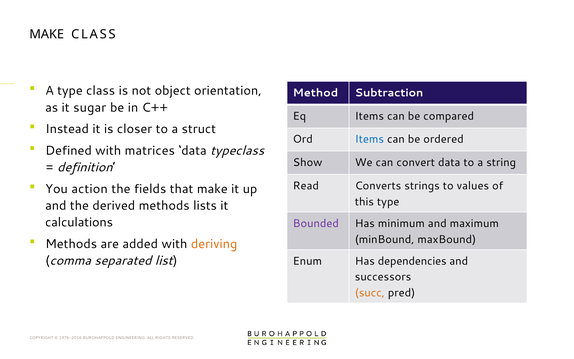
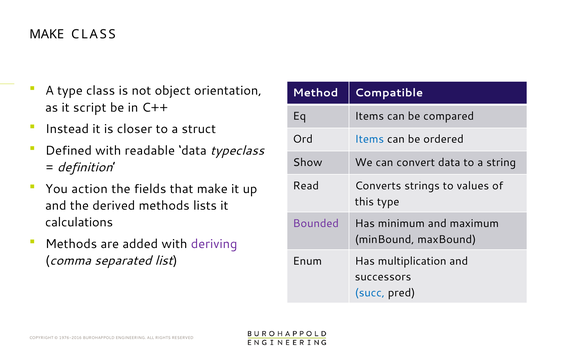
Subtraction: Subtraction -> Compatible
sugar: sugar -> script
matrices: matrices -> readable
deriving colour: orange -> purple
dependencies: dependencies -> multiplication
succ colour: orange -> blue
